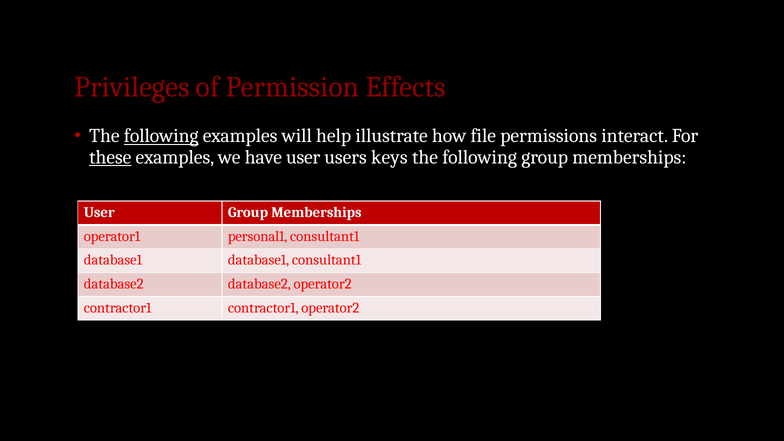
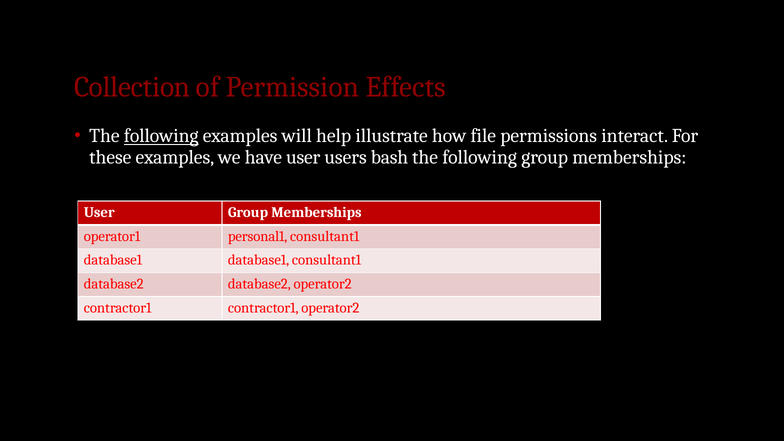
Privileges: Privileges -> Collection
these underline: present -> none
keys: keys -> bash
